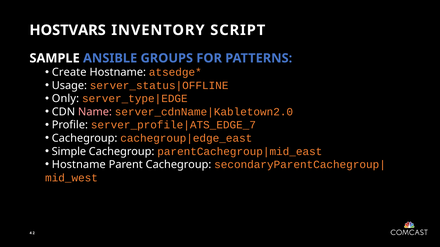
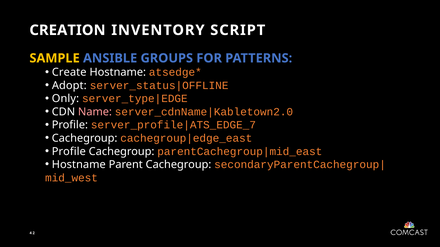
HOSTVARS: HOSTVARS -> CREATION
SAMPLE colour: white -> yellow
Usage: Usage -> Adopt
Simple at (69, 152): Simple -> Profile
